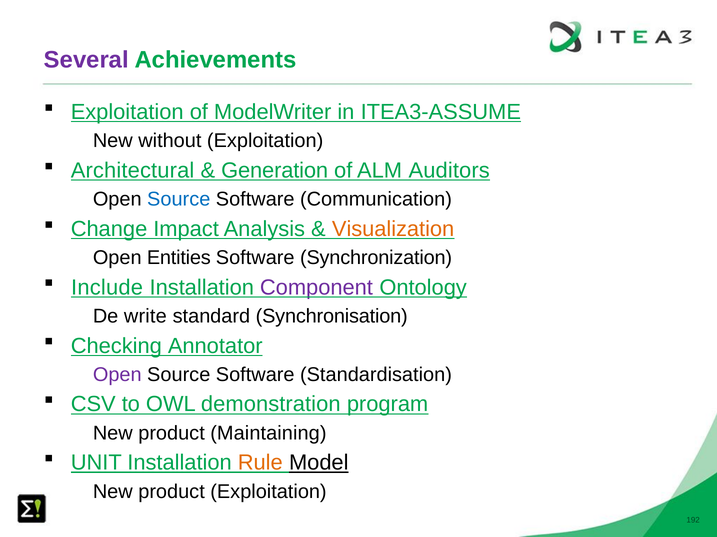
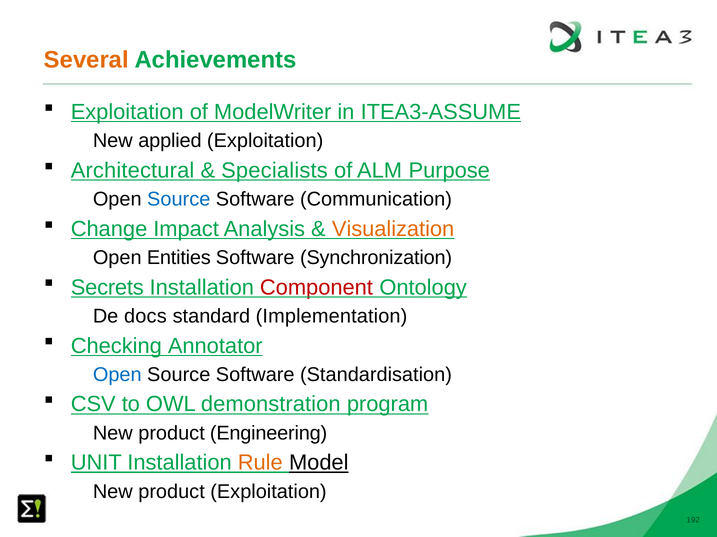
Several colour: purple -> orange
without: without -> applied
Generation: Generation -> Specialists
Auditors: Auditors -> Purpose
Include: Include -> Secrets
Component colour: purple -> red
write: write -> docs
Synchronisation: Synchronisation -> Implementation
Open at (117, 375) colour: purple -> blue
Maintaining: Maintaining -> Engineering
